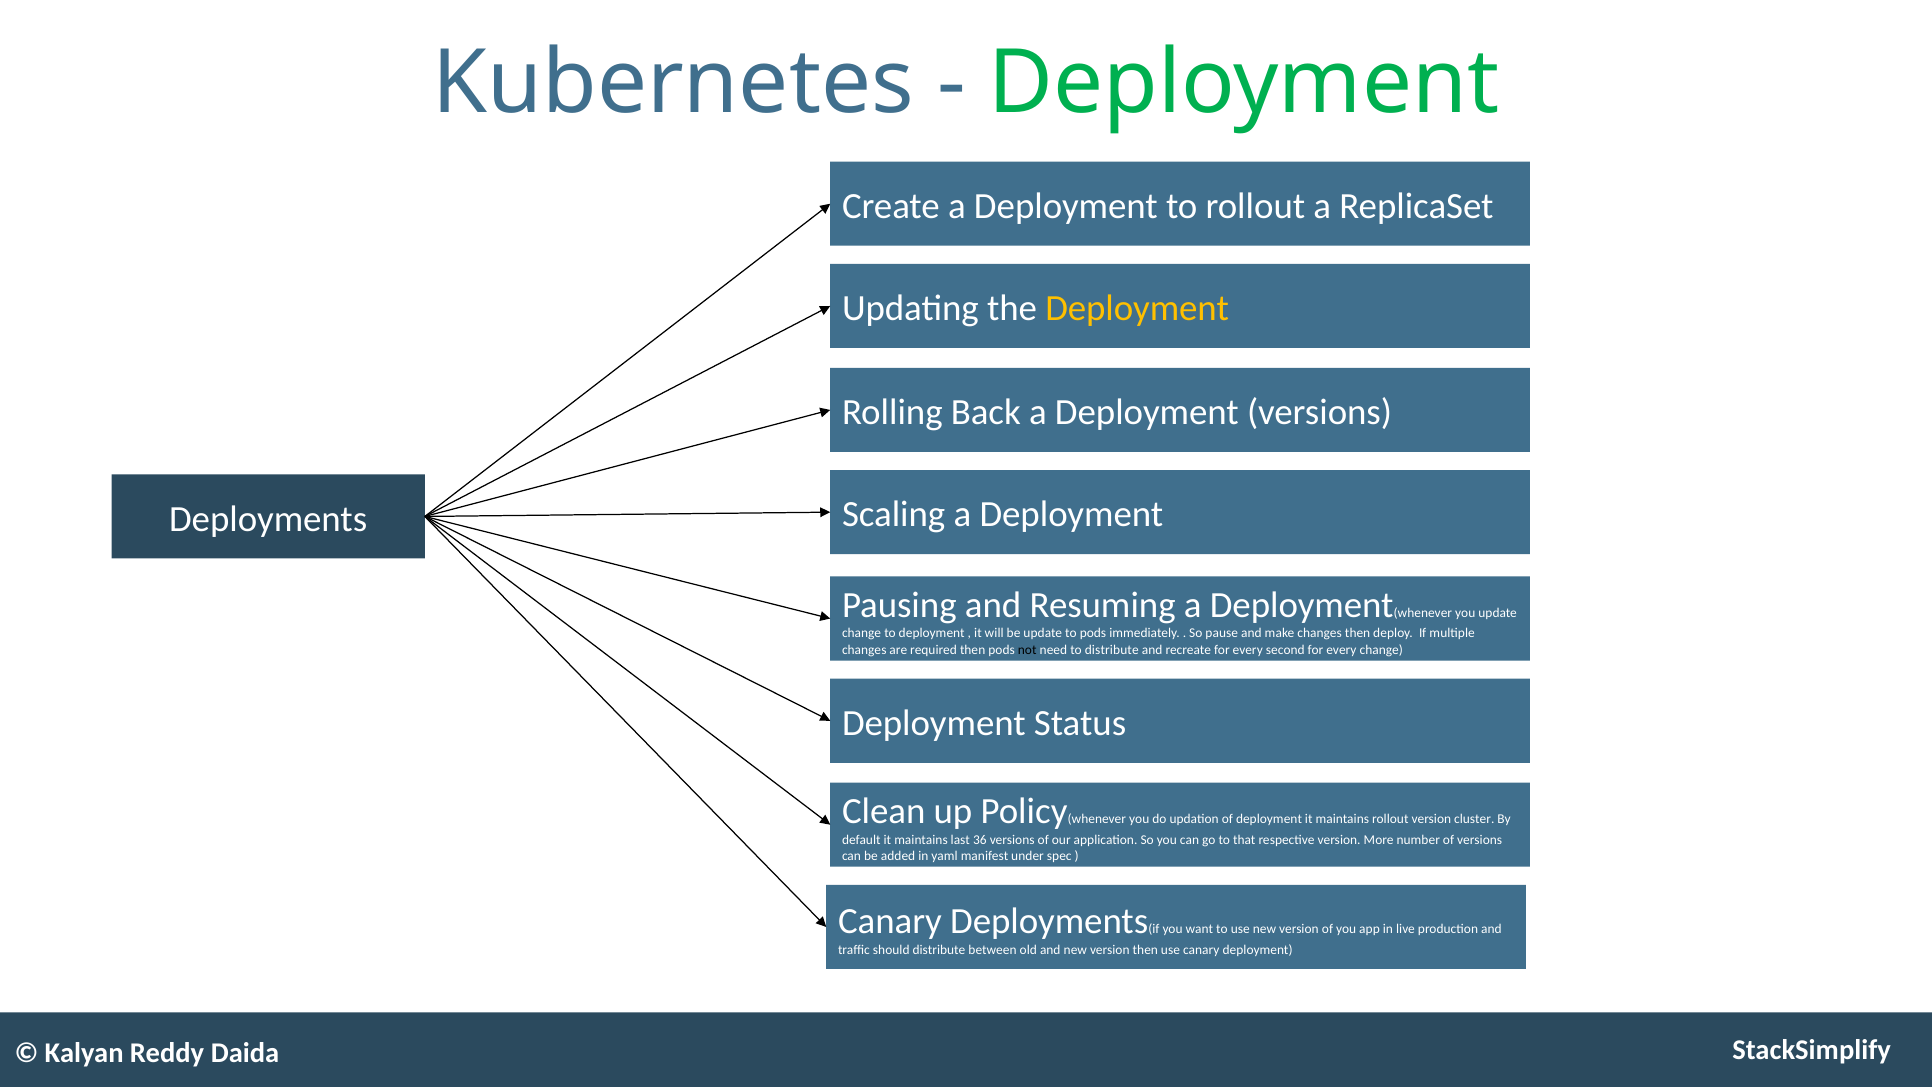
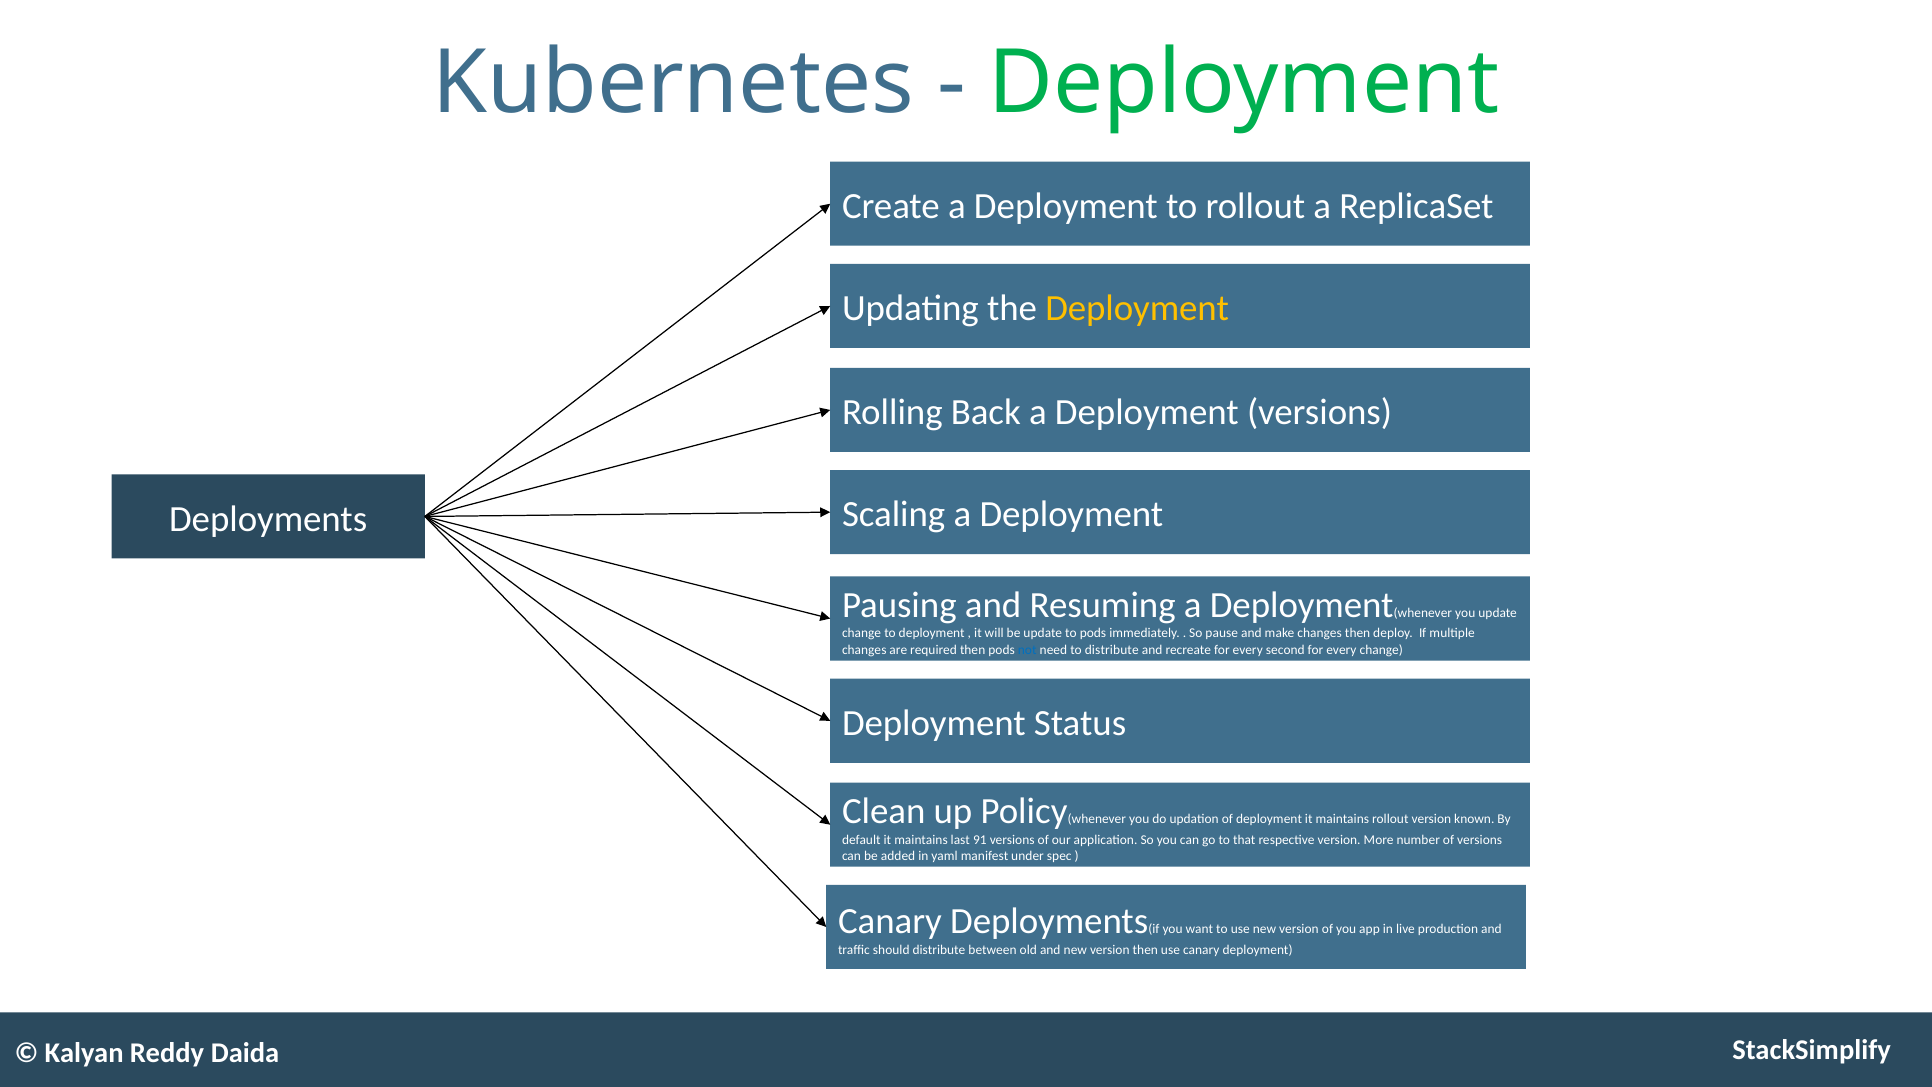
not colour: black -> blue
cluster: cluster -> known
36: 36 -> 91
